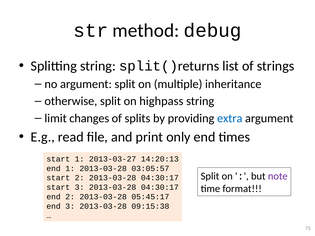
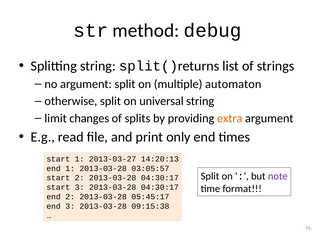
inheritance: inheritance -> automaton
highpass: highpass -> universal
extra colour: blue -> orange
